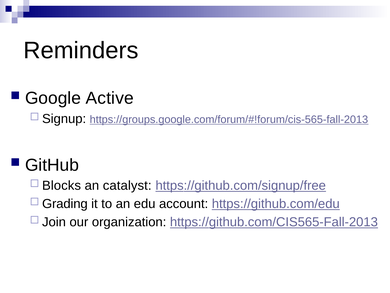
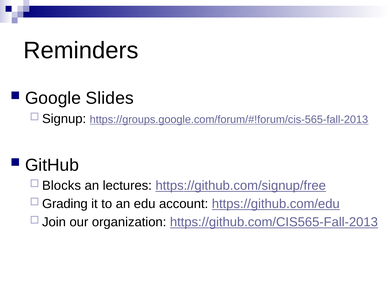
Active: Active -> Slides
catalyst: catalyst -> lectures
